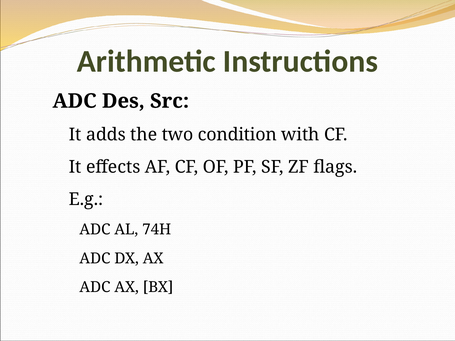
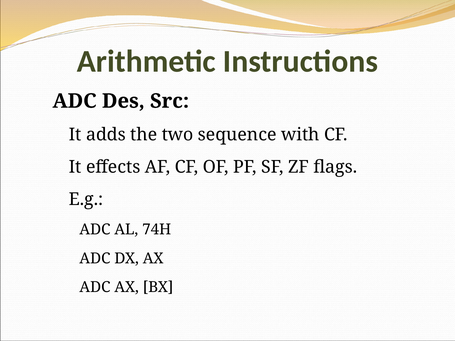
condition: condition -> sequence
